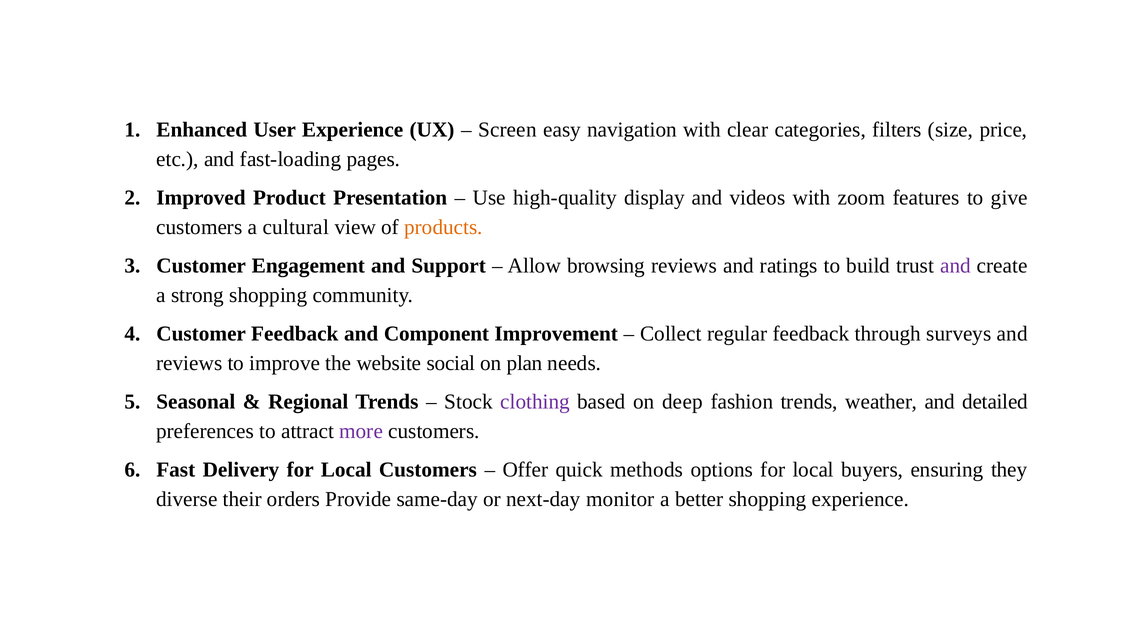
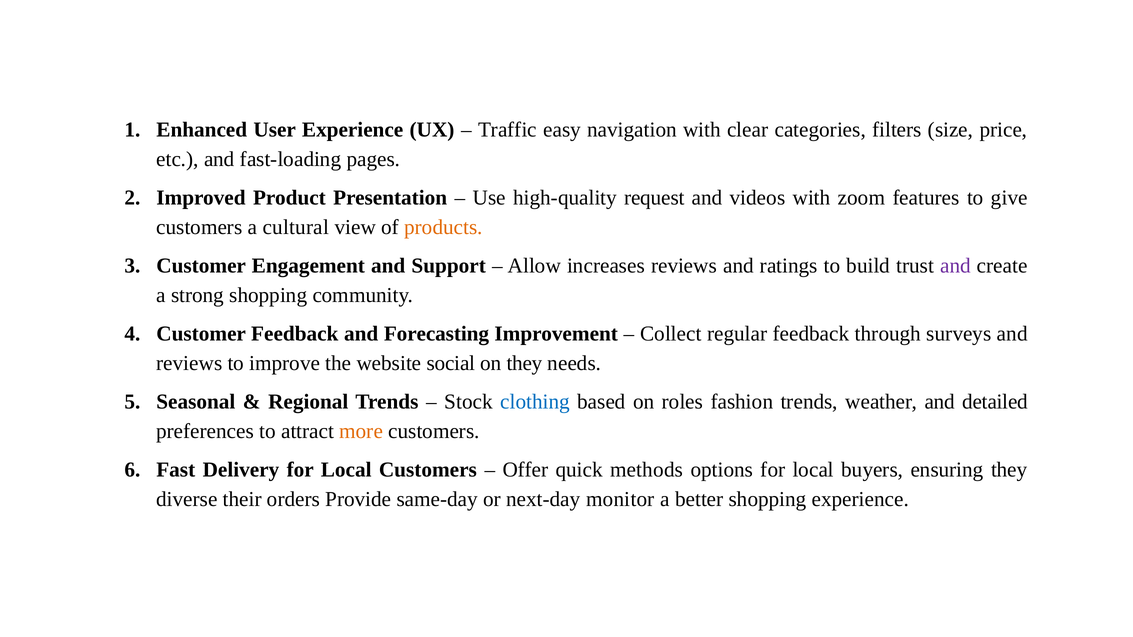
Screen: Screen -> Traffic
display: display -> request
browsing: browsing -> increases
Component: Component -> Forecasting
on plan: plan -> they
clothing colour: purple -> blue
deep: deep -> roles
more colour: purple -> orange
